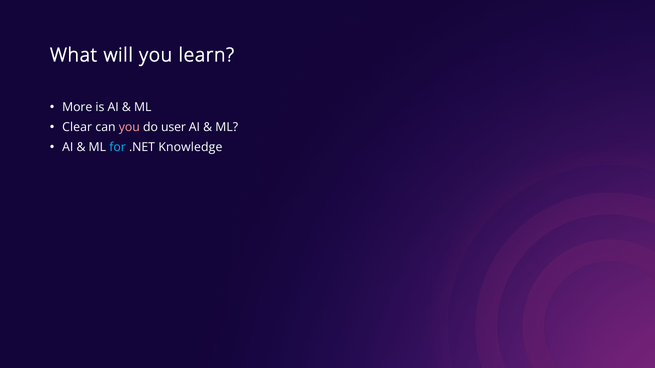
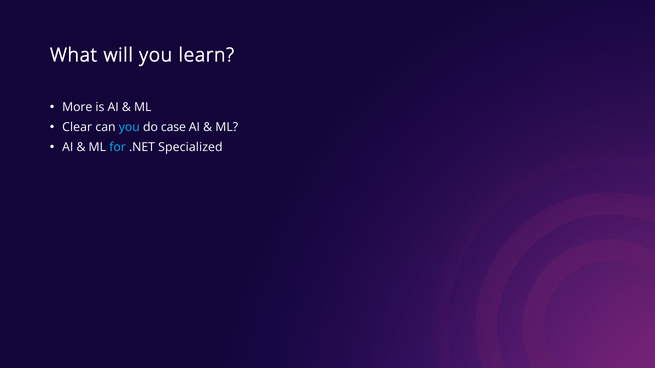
you at (129, 127) colour: pink -> light blue
user: user -> case
Knowledge: Knowledge -> Specialized
